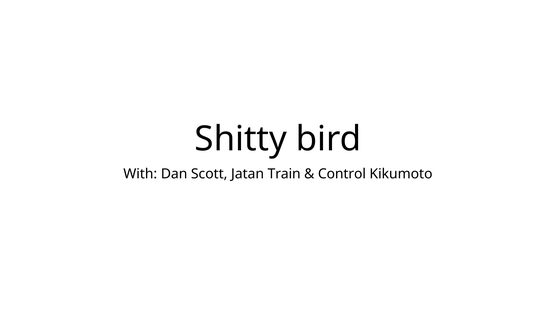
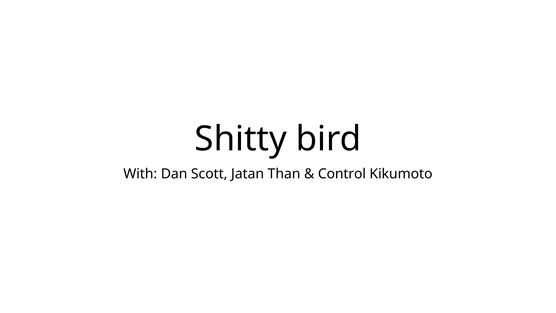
Train: Train -> Than
